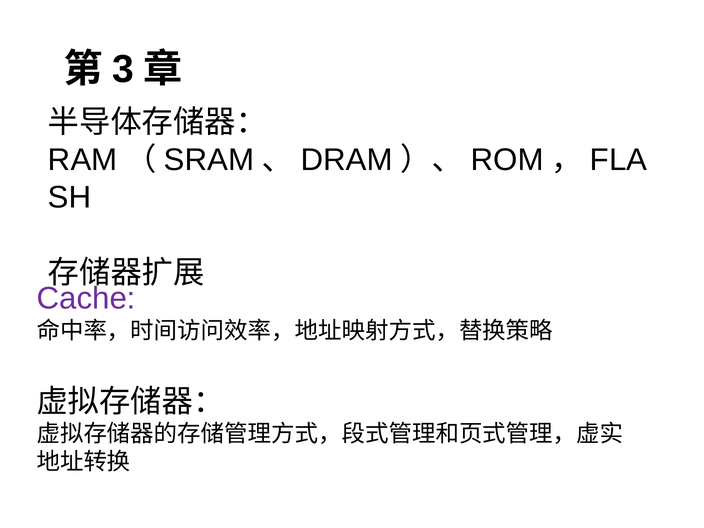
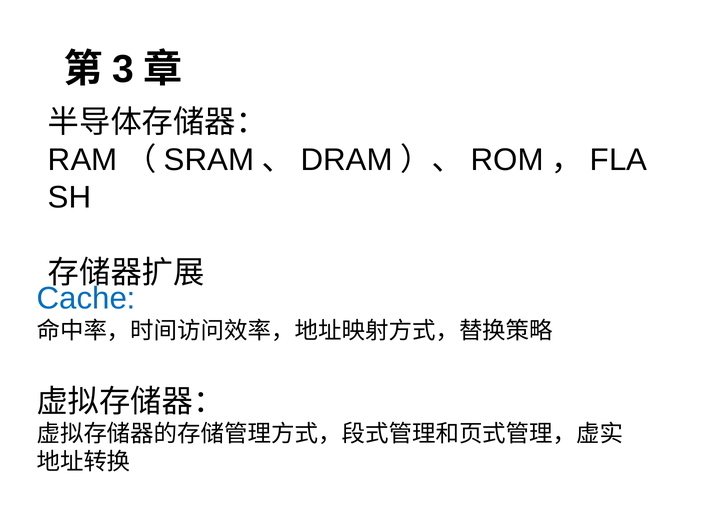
Cache colour: purple -> blue
